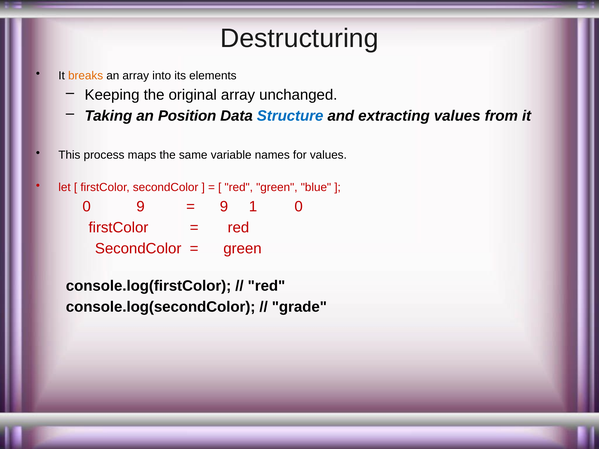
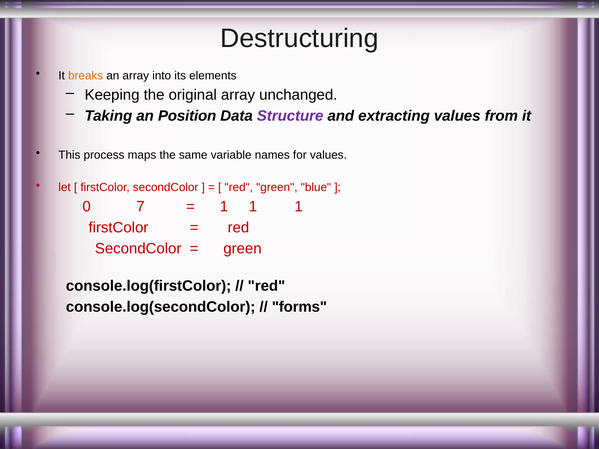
Structure colour: blue -> purple
0 9: 9 -> 7
9 at (224, 207): 9 -> 1
0 at (299, 207): 0 -> 1
grade: grade -> forms
